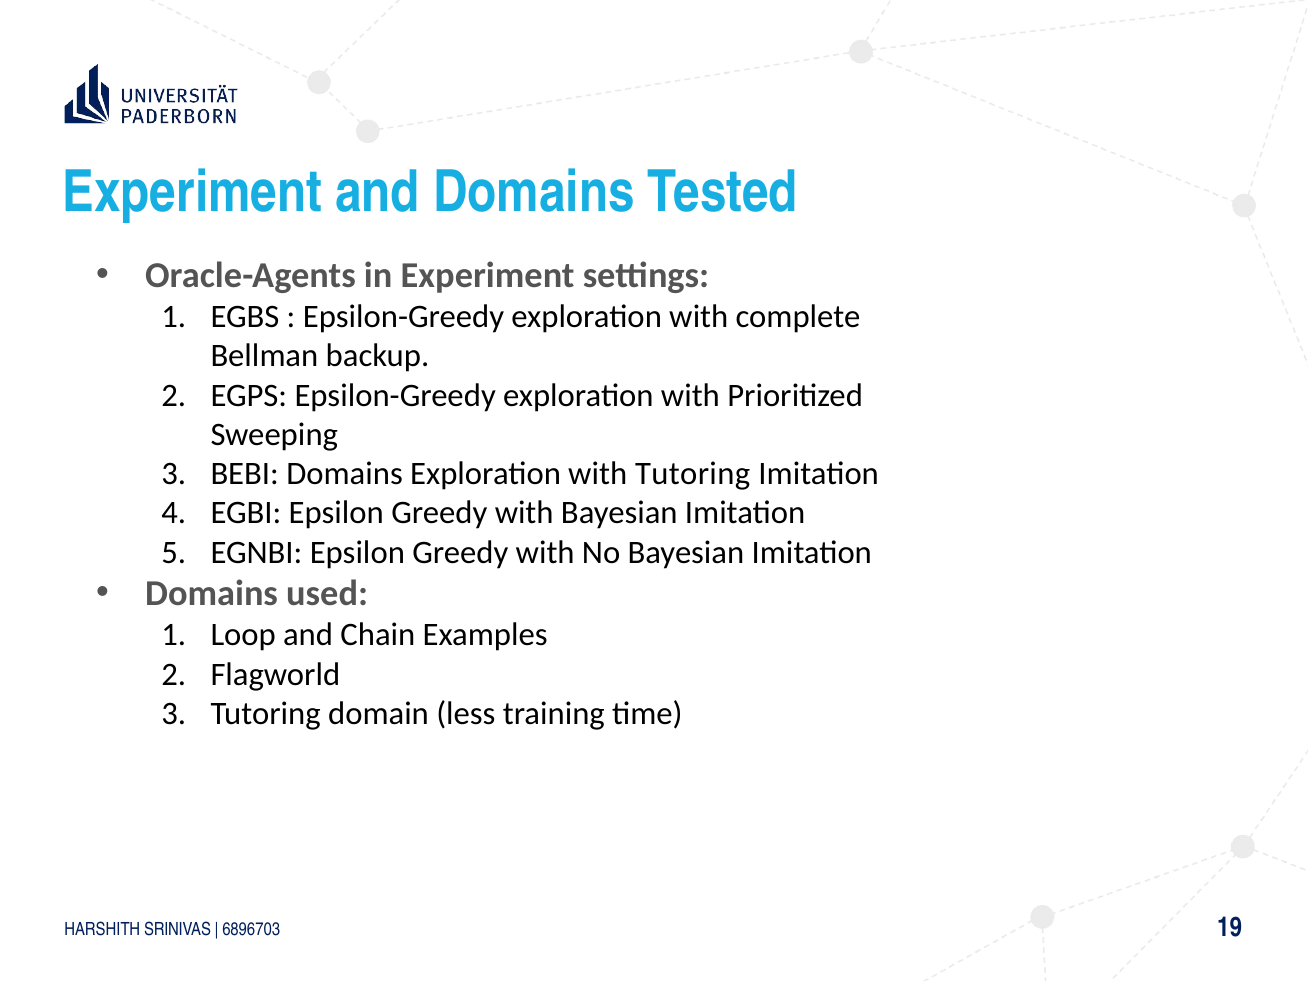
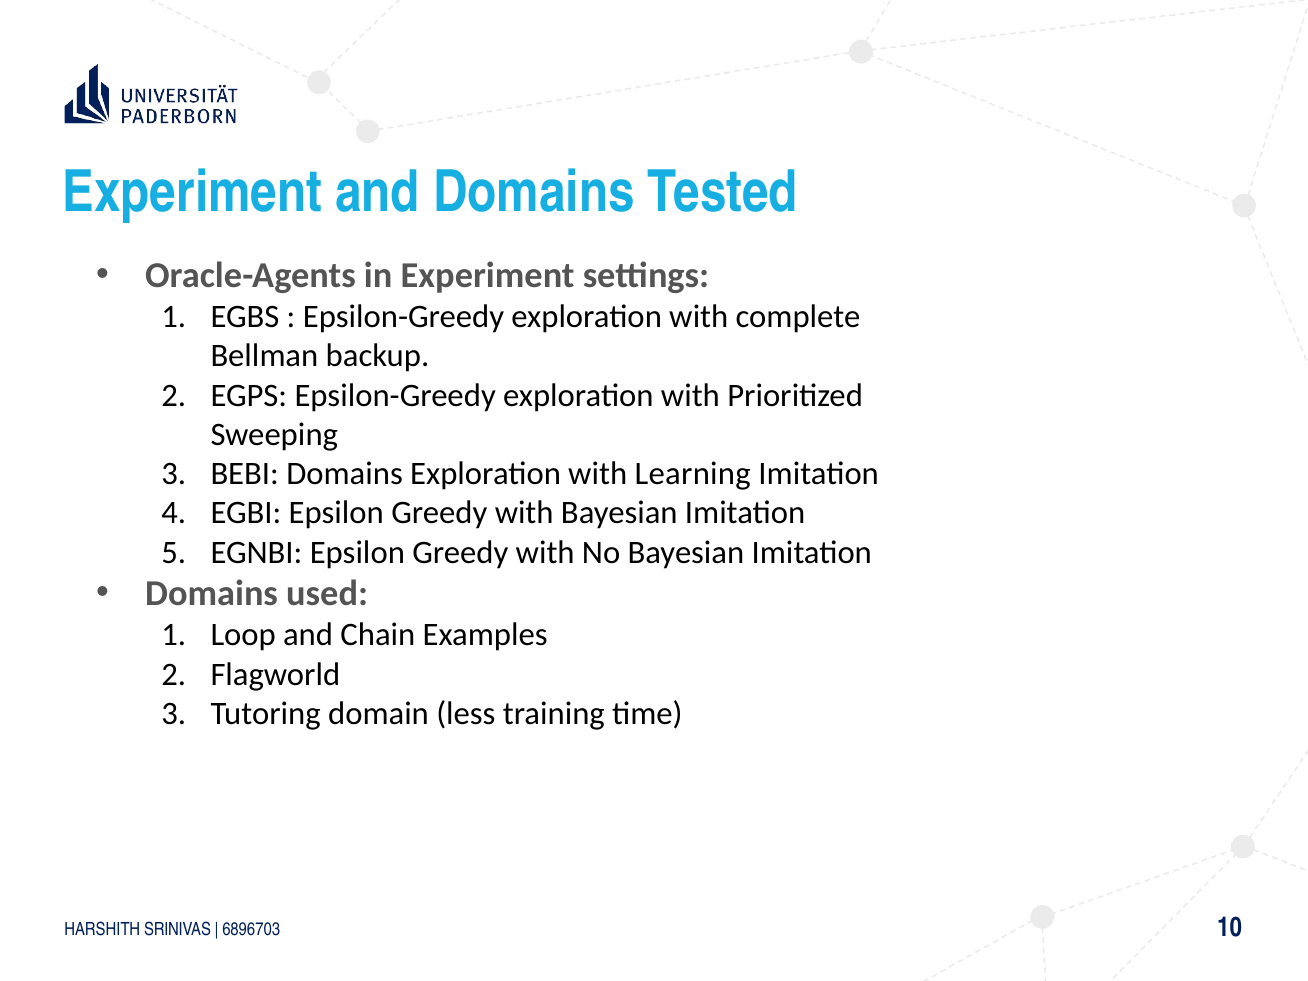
with Tutoring: Tutoring -> Learning
19: 19 -> 10
